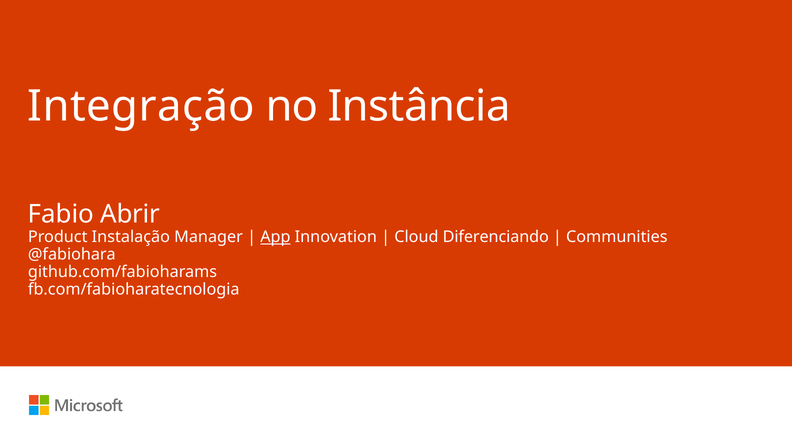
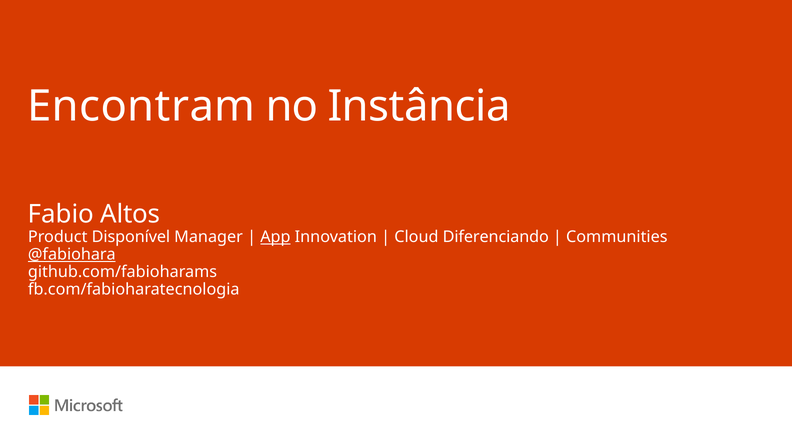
Integração: Integração -> Encontram
Abrir: Abrir -> Altos
Instalação: Instalação -> Disponível
@fabiohara underline: none -> present
